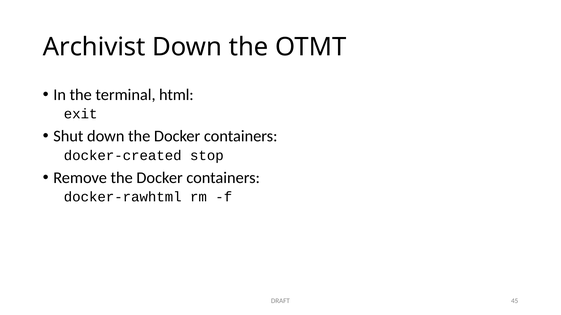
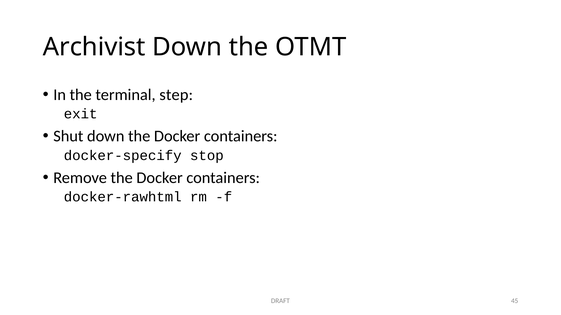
html: html -> step
docker-created: docker-created -> docker-specify
